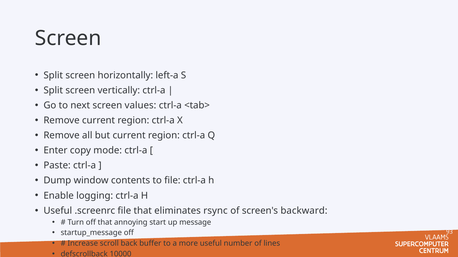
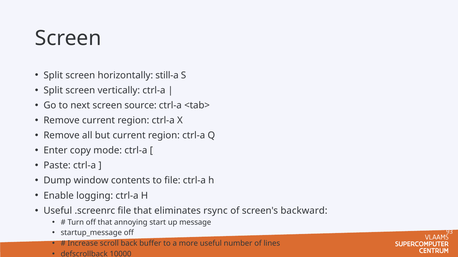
left-a: left-a -> still-a
values: values -> source
